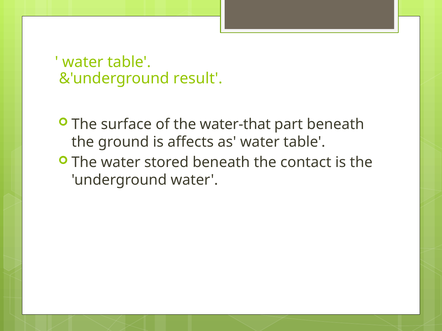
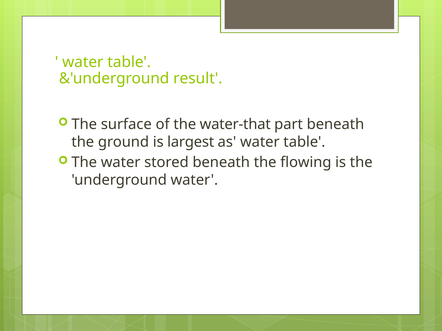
affects: affects -> largest
contact: contact -> flowing
